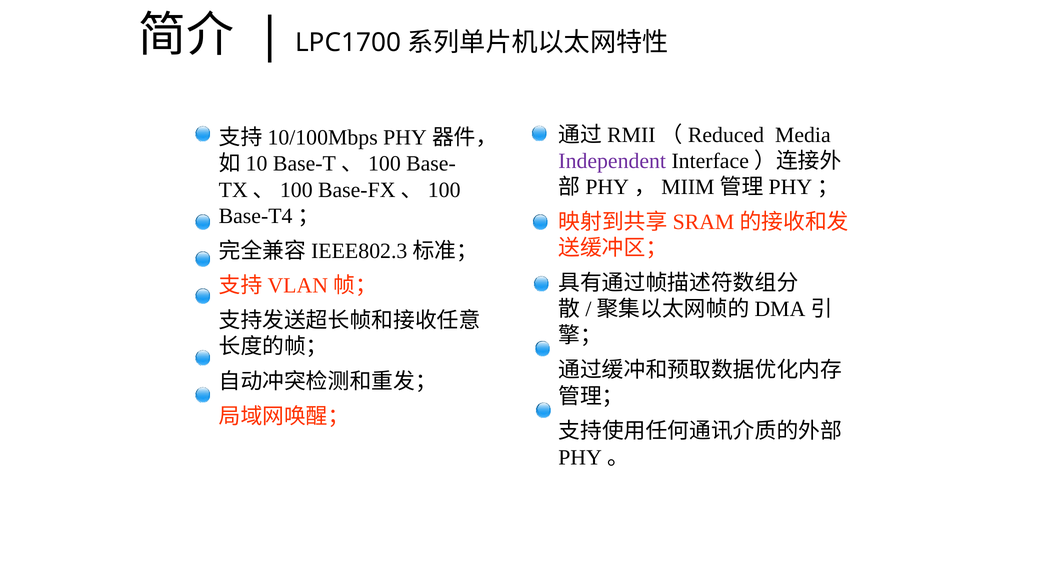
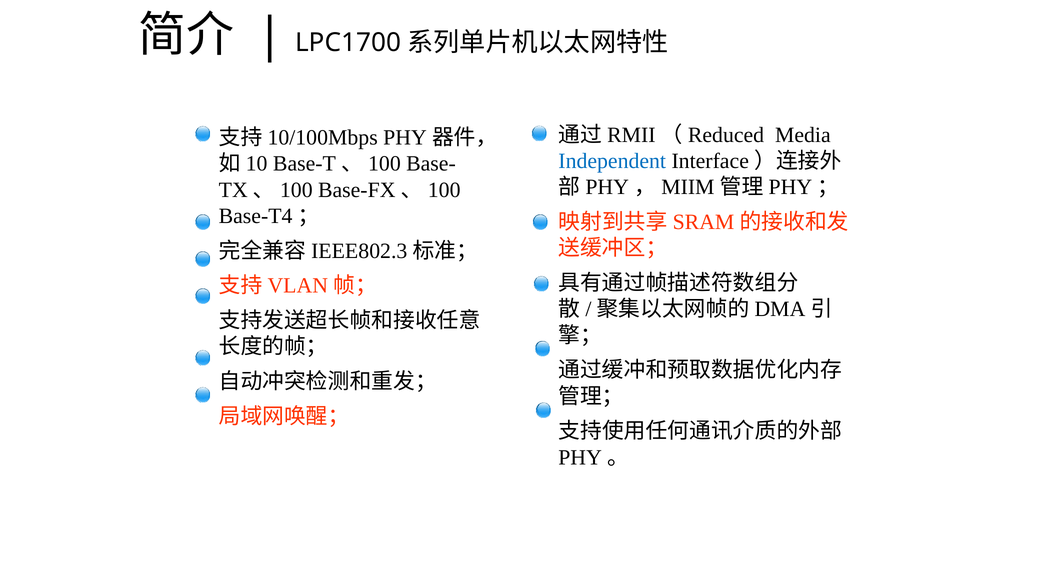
Independent colour: purple -> blue
